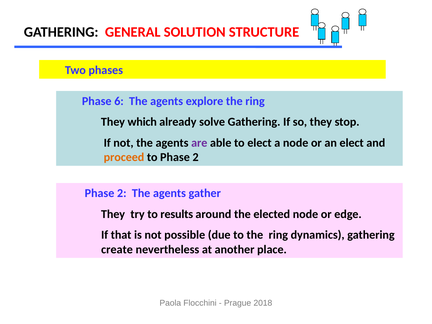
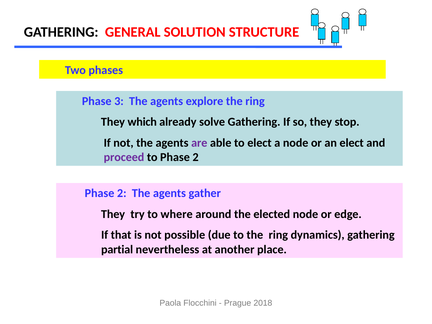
6: 6 -> 3
proceed colour: orange -> purple
results: results -> where
create: create -> partial
